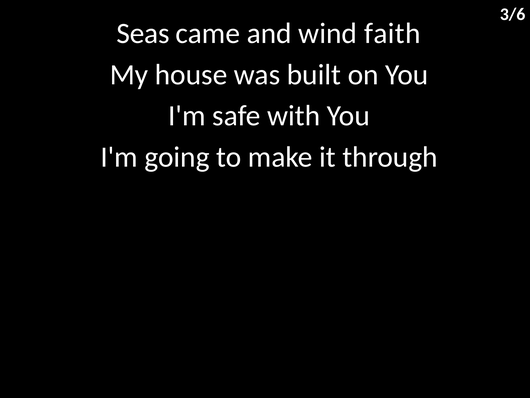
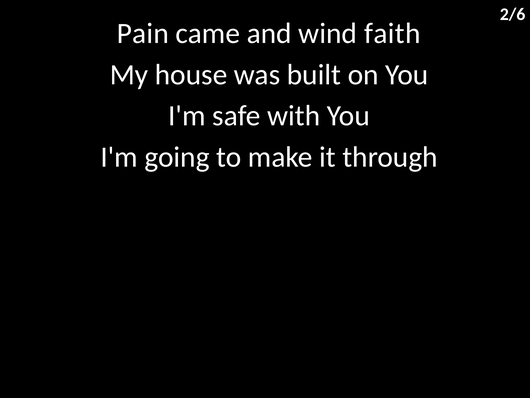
3/6: 3/6 -> 2/6
Seas: Seas -> Pain
